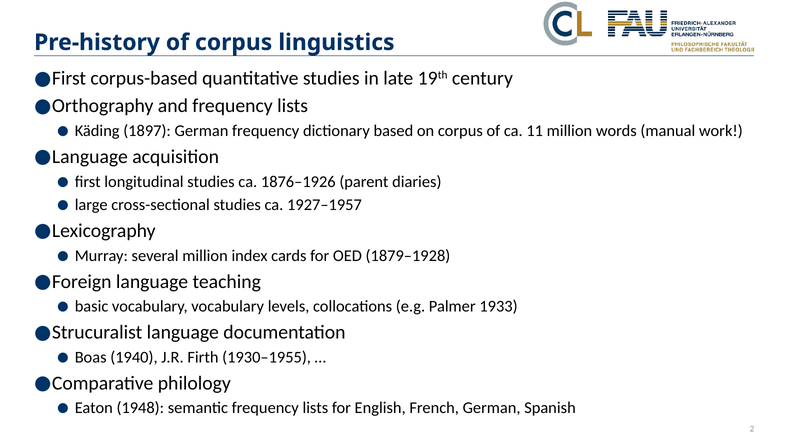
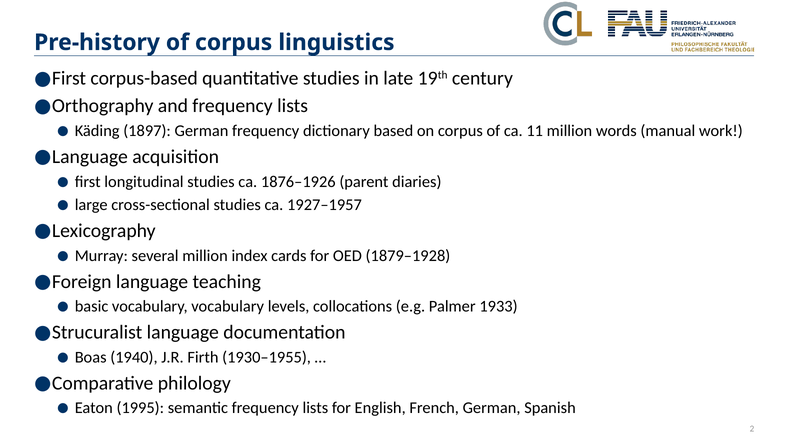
1948: 1948 -> 1995
